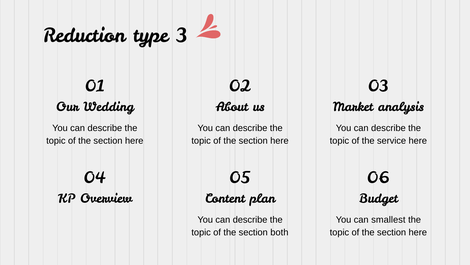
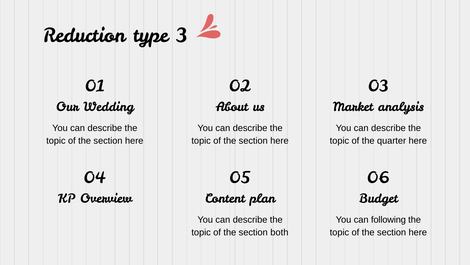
service: service -> quarter
smallest: smallest -> following
